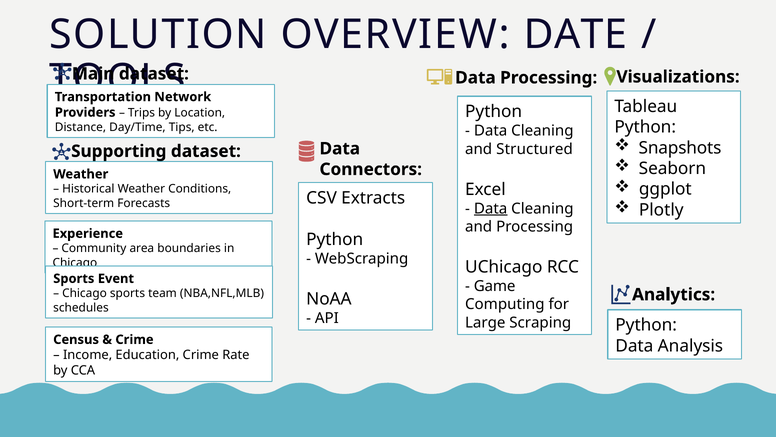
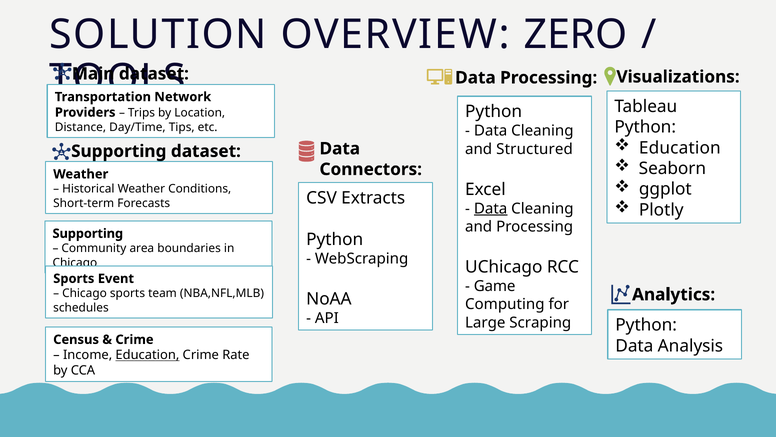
DATE: DATE -> ZERO
Snapshots at (680, 148): Snapshots -> Education
Experience at (88, 233): Experience -> Supporting
Education at (147, 355) underline: none -> present
